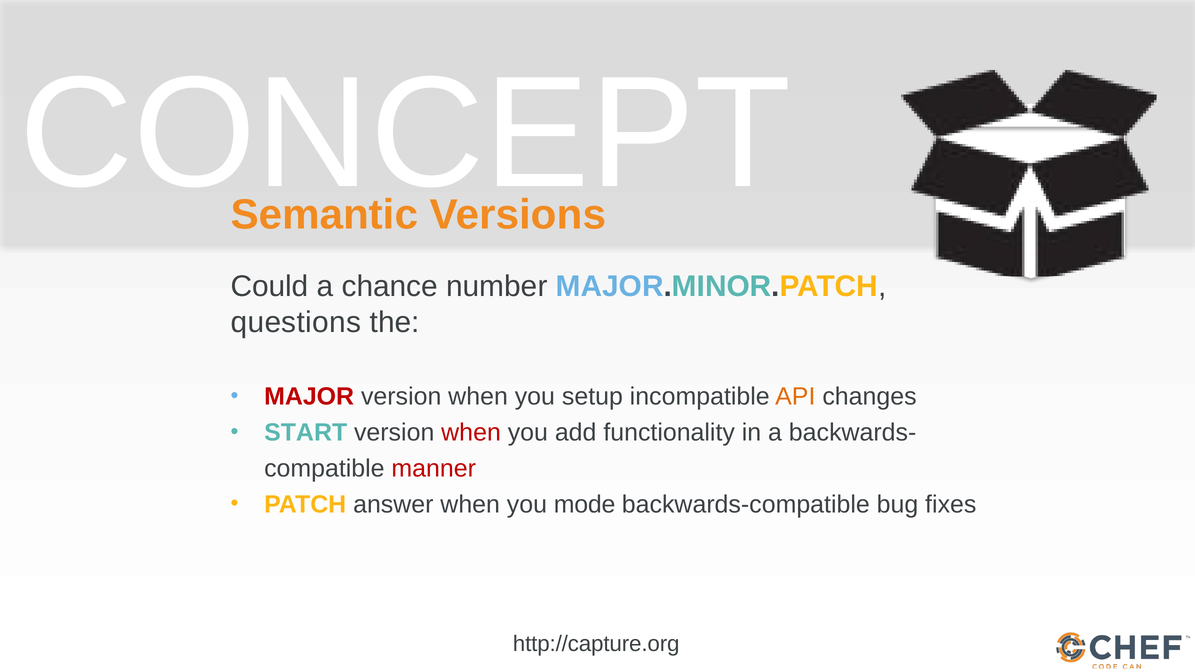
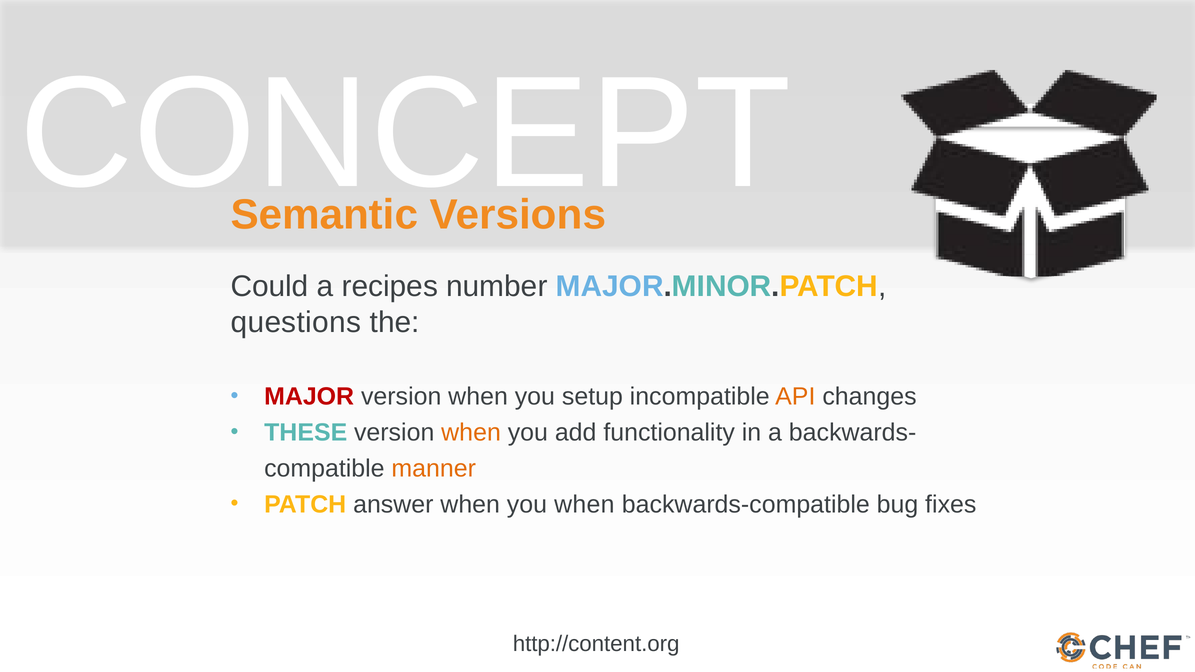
chance: chance -> recipes
START: START -> THESE
when at (471, 433) colour: red -> orange
manner colour: red -> orange
you mode: mode -> when
http://capture.org: http://capture.org -> http://content.org
